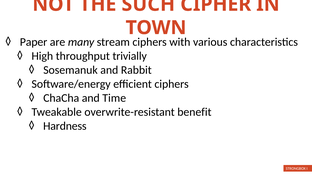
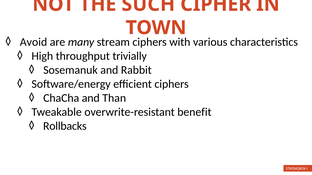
Paper: Paper -> Avoid
Time: Time -> Than
Hardness: Hardness -> Rollbacks
